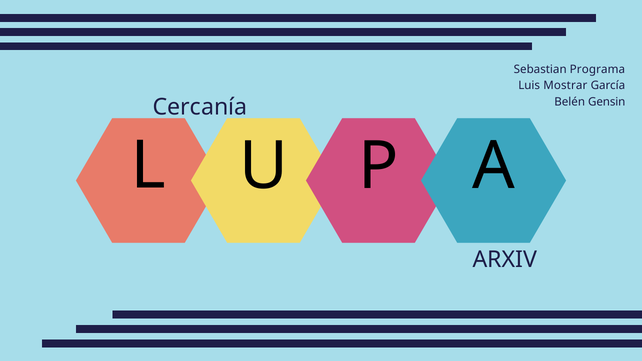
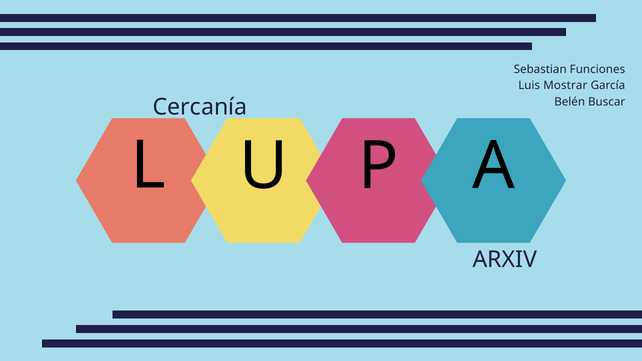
Programa: Programa -> Funciones
Gensin: Gensin -> Buscar
